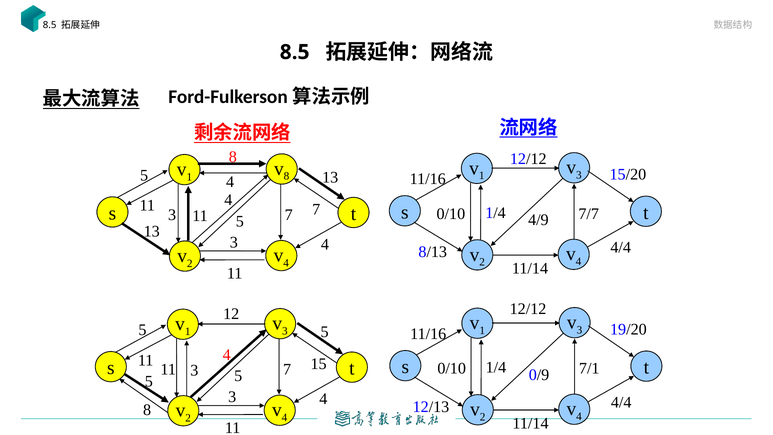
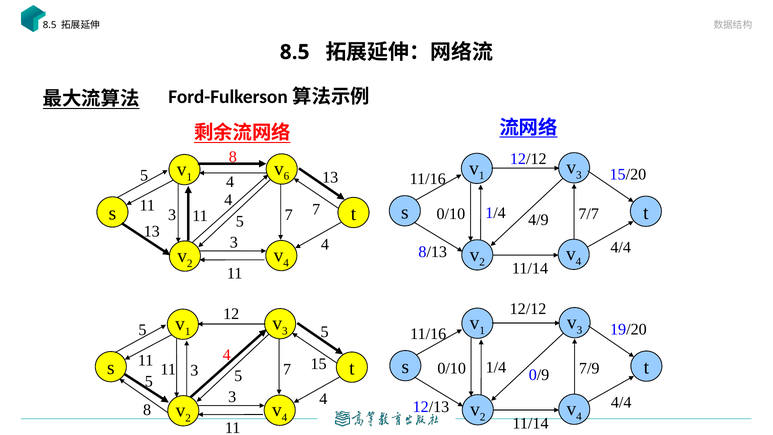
8 at (287, 176): 8 -> 6
7/1: 7/1 -> 7/9
